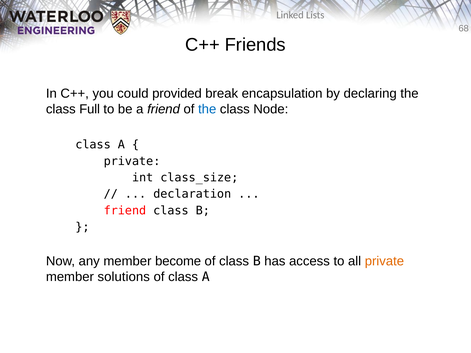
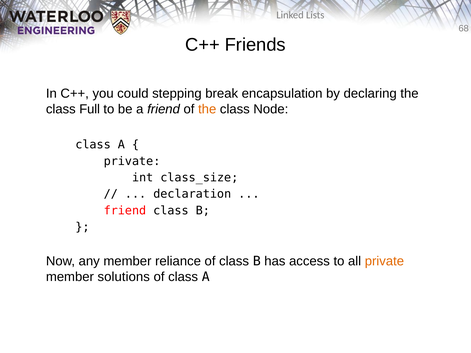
provided: provided -> stepping
the at (207, 109) colour: blue -> orange
become: become -> reliance
